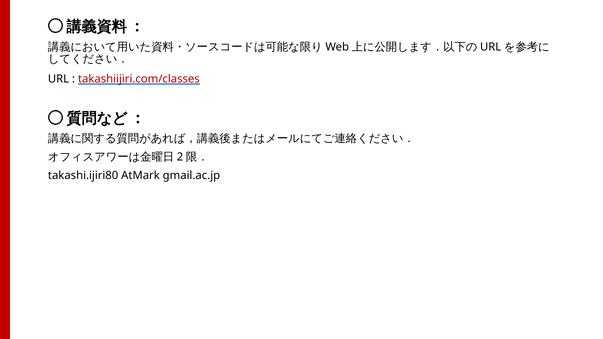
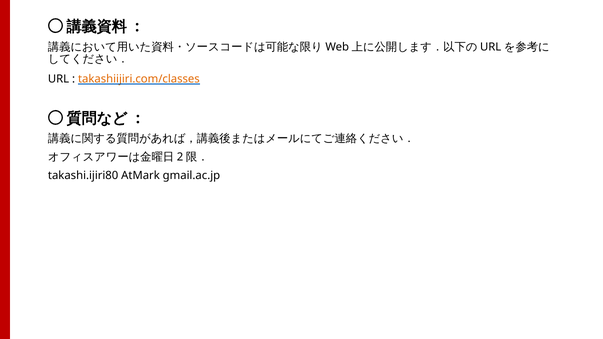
takashiijiri.com/classes colour: red -> orange
